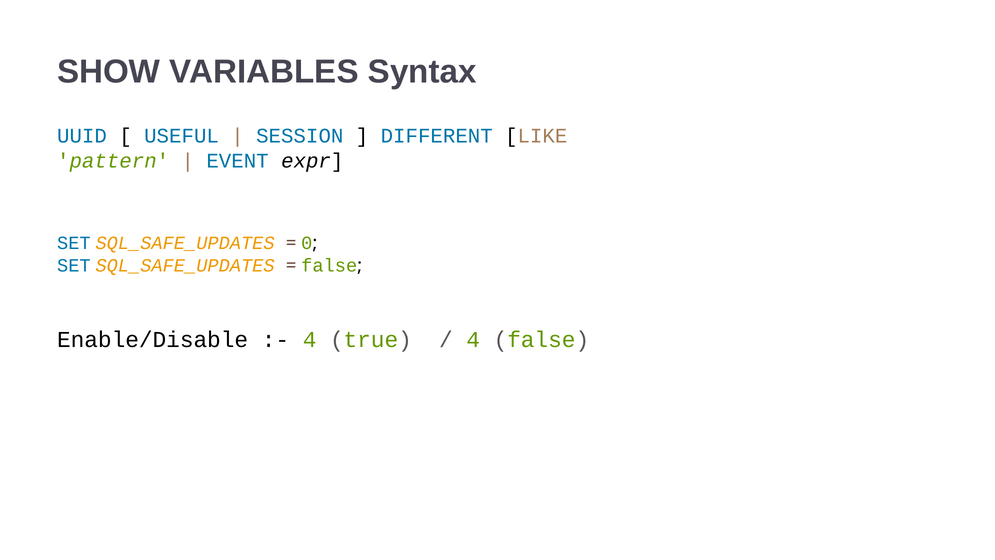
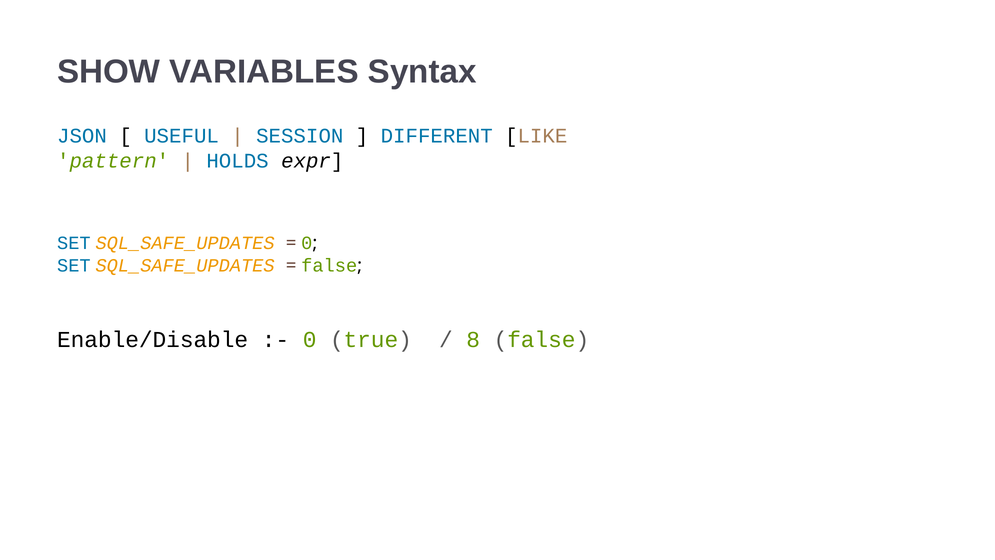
UUID: UUID -> JSON
EVENT: EVENT -> HOLDS
4 at (310, 340): 4 -> 0
4 at (473, 340): 4 -> 8
